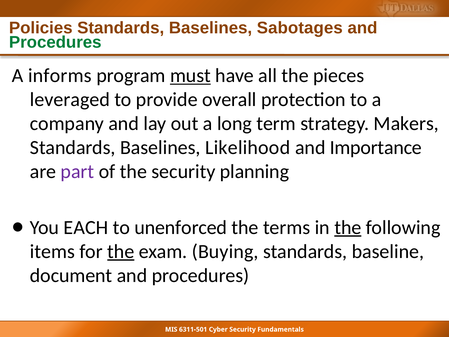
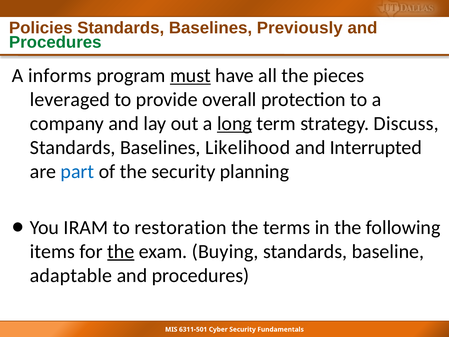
Sabotages: Sabotages -> Previously
long underline: none -> present
Makers: Makers -> Discuss
Importance: Importance -> Interrupted
part colour: purple -> blue
EACH: EACH -> IRAM
unenforced: unenforced -> restoration
the at (348, 227) underline: present -> none
document: document -> adaptable
